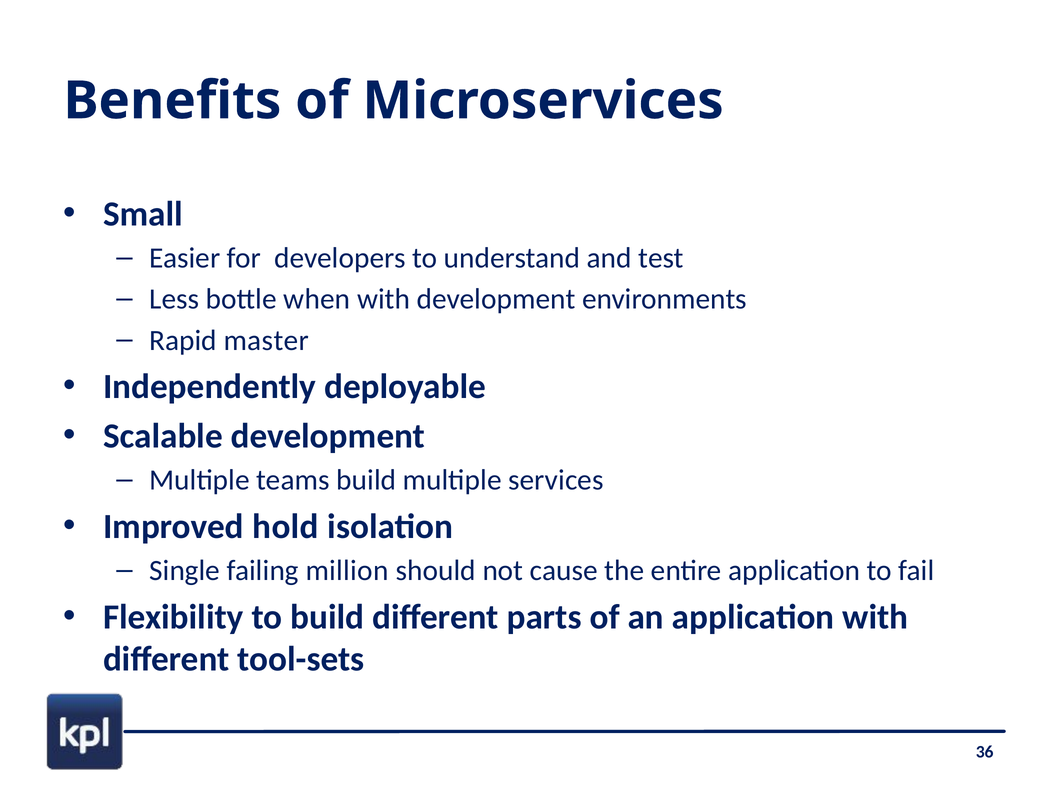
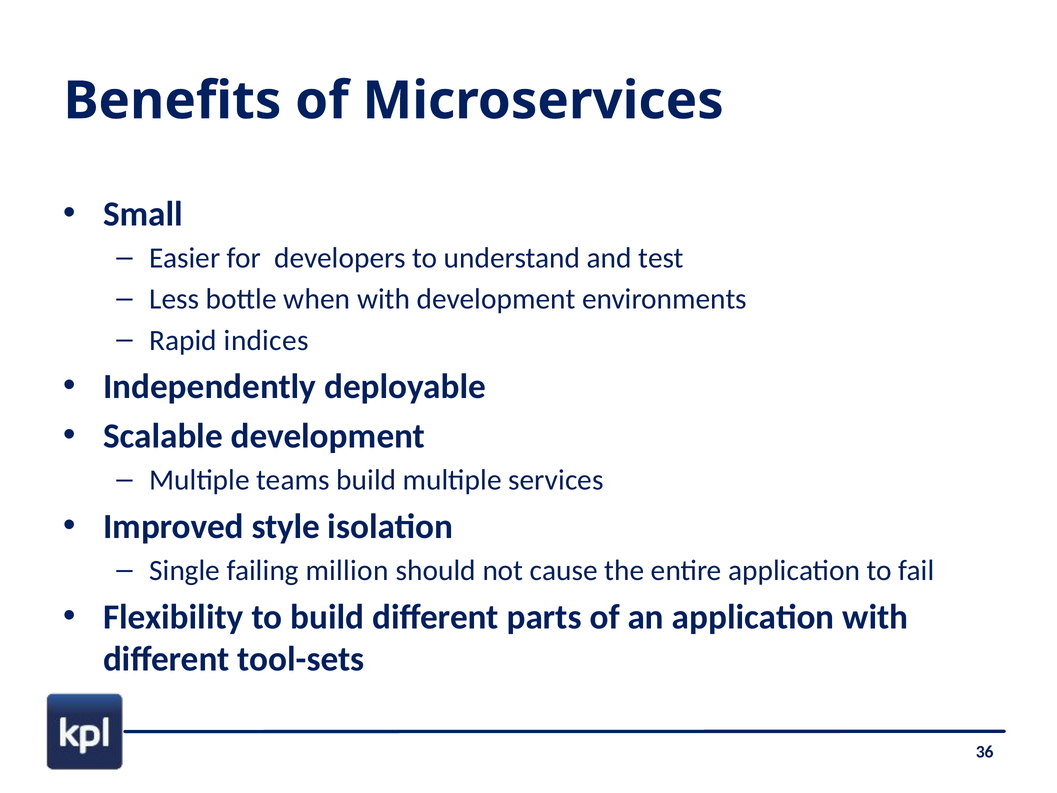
master: master -> indices
hold: hold -> style
